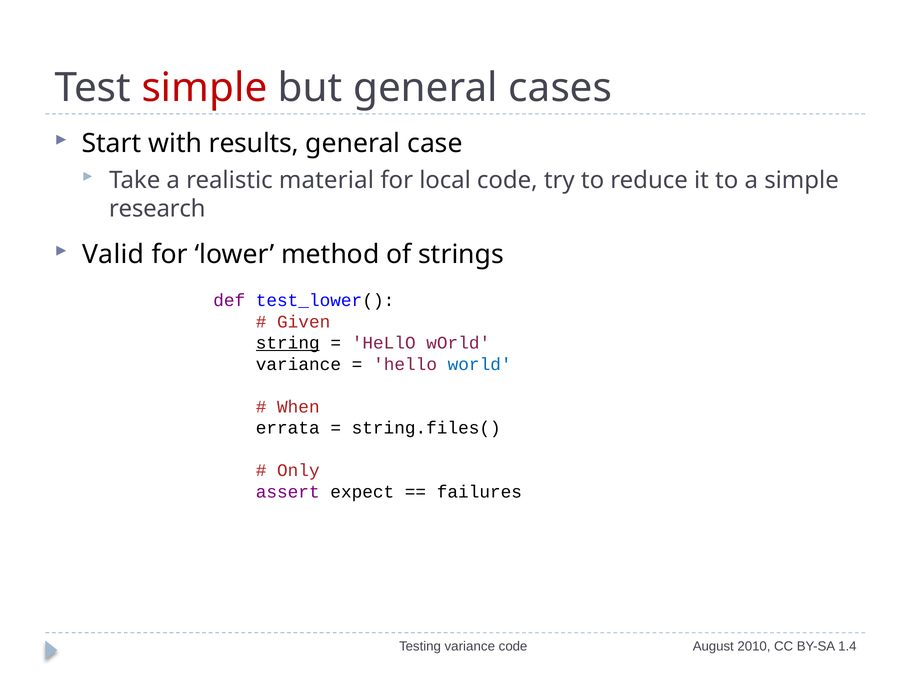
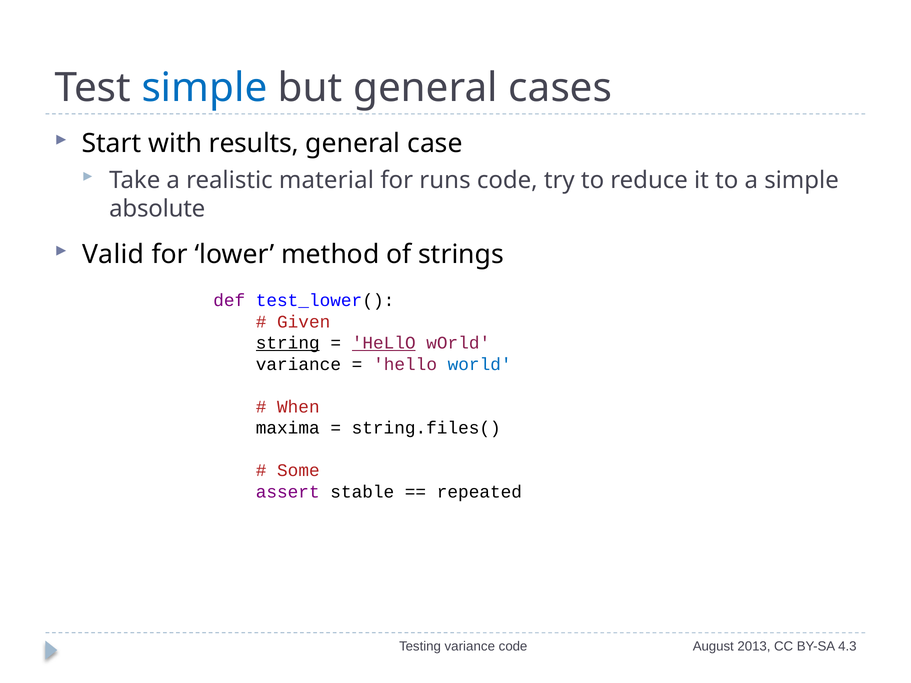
simple at (205, 88) colour: red -> blue
local: local -> runs
research: research -> absolute
HeLlO at (384, 343) underline: none -> present
errata: errata -> maxima
Only: Only -> Some
expect: expect -> stable
failures: failures -> repeated
2010: 2010 -> 2013
1.4: 1.4 -> 4.3
